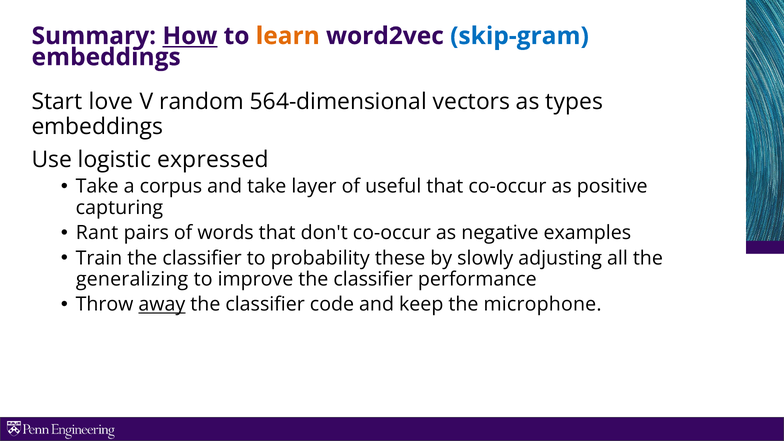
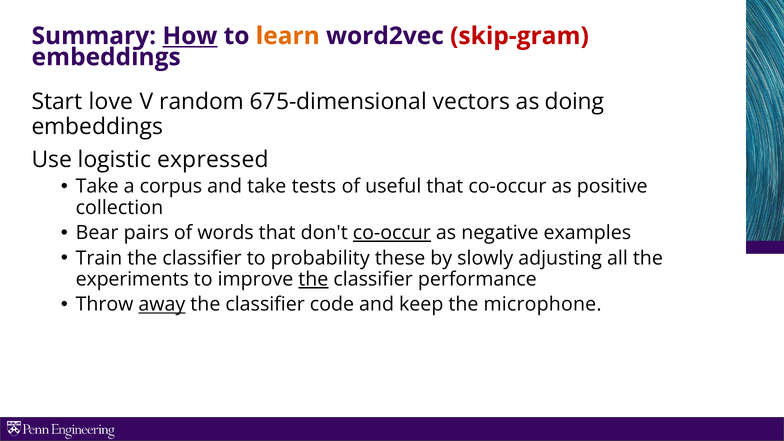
skip-gram colour: blue -> red
564-dimensional: 564-dimensional -> 675-dimensional
types: types -> doing
layer: layer -> tests
capturing: capturing -> collection
Rant: Rant -> Bear
co-occur at (392, 233) underline: none -> present
generalizing: generalizing -> experiments
the at (313, 279) underline: none -> present
